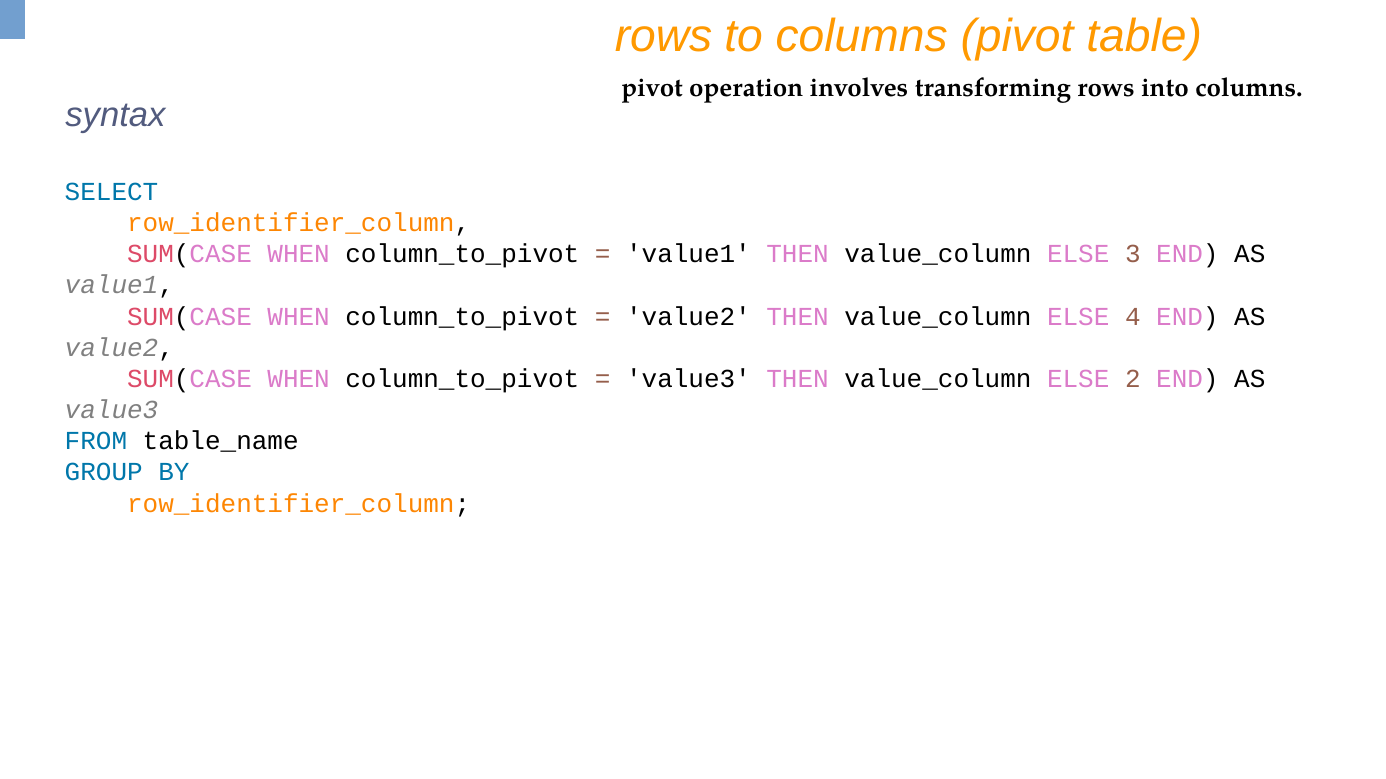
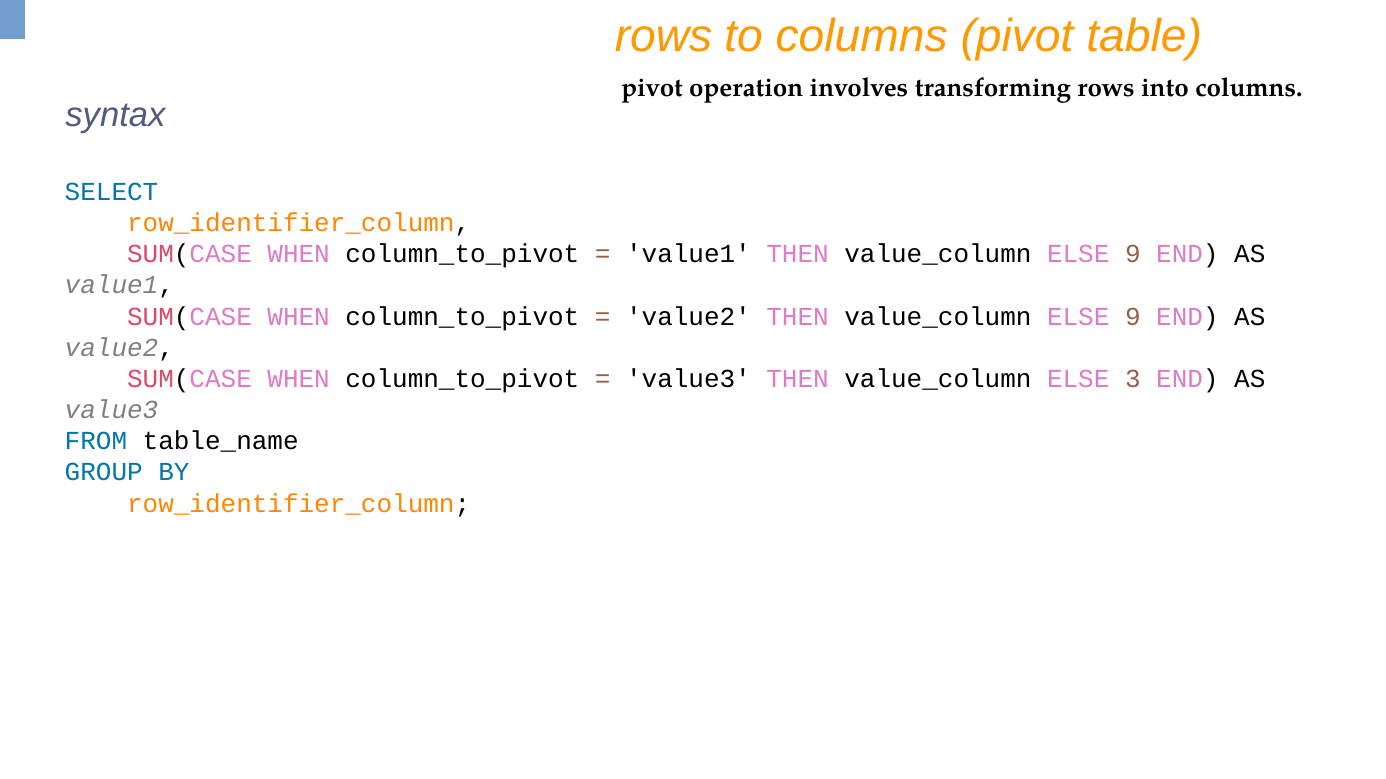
3 at (1133, 254): 3 -> 9
4 at (1133, 317): 4 -> 9
2: 2 -> 3
